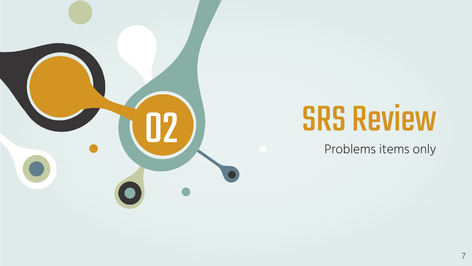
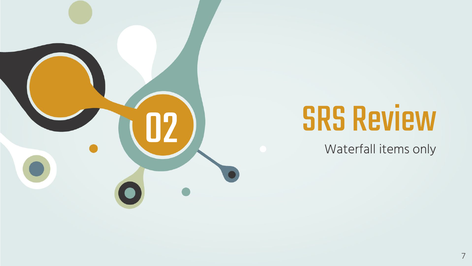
Problems: Problems -> Waterfall
